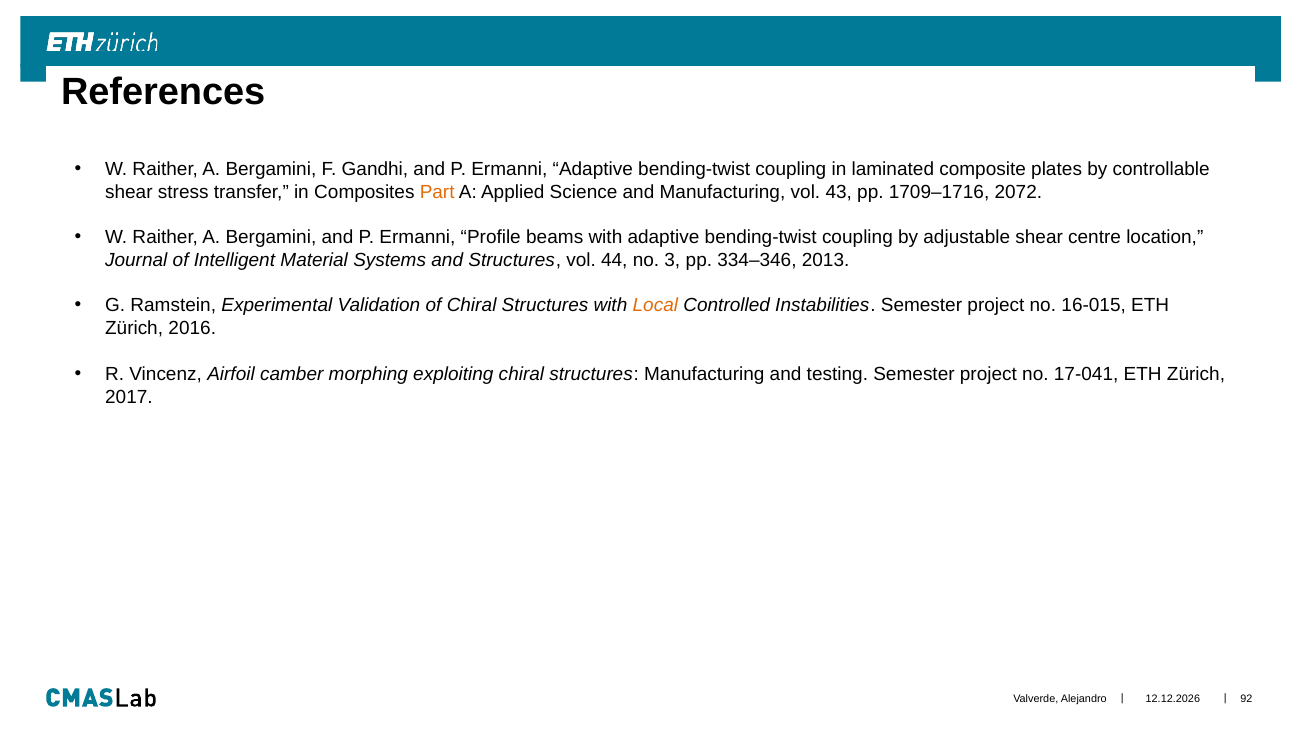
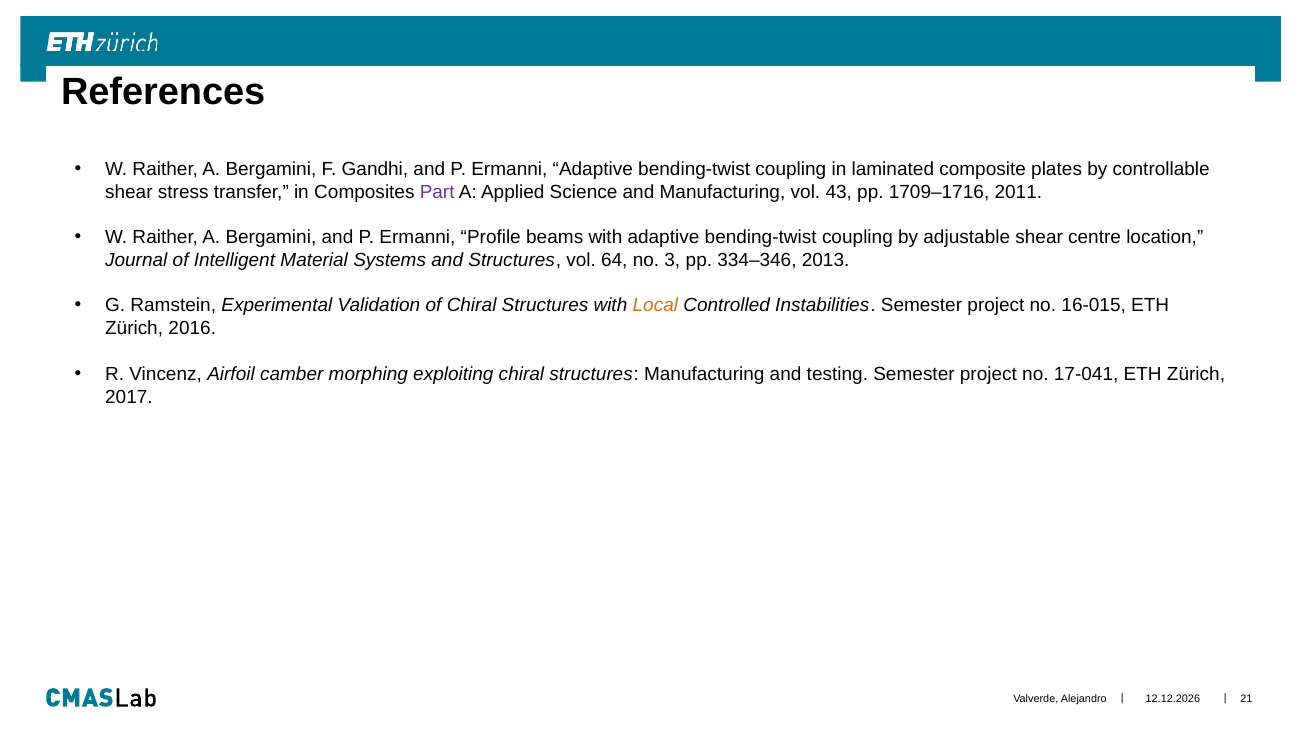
Part colour: orange -> purple
2072: 2072 -> 2011
44: 44 -> 64
92: 92 -> 21
